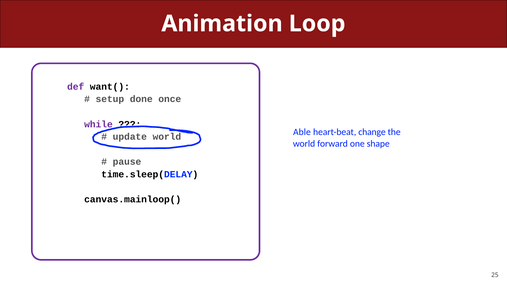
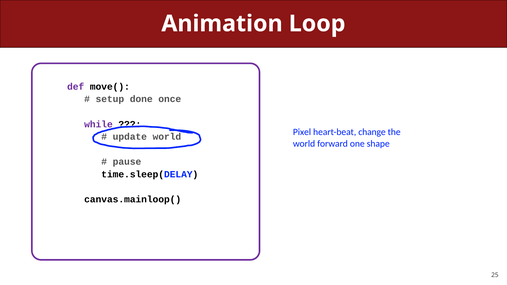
want(: want( -> move(
Able: Able -> Pixel
